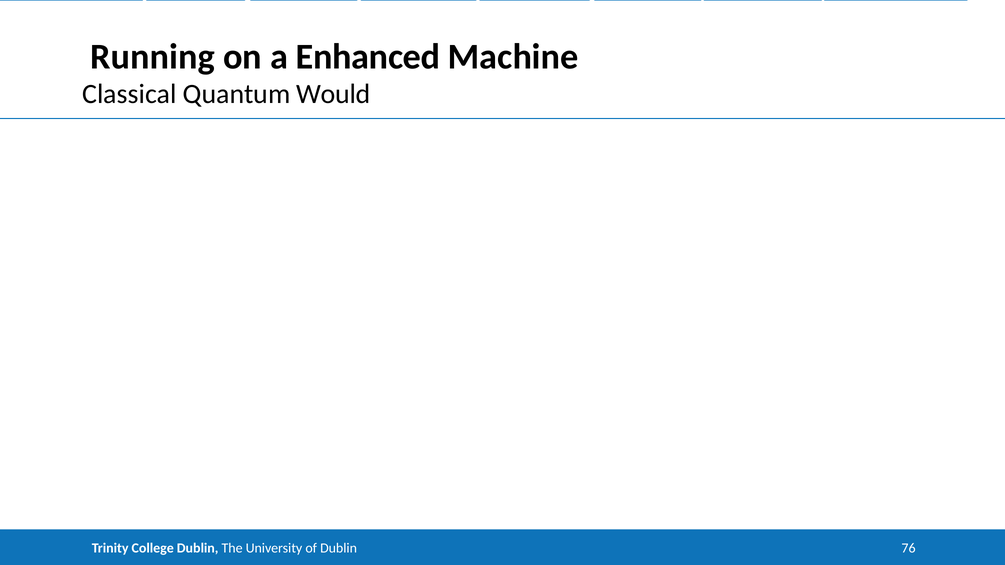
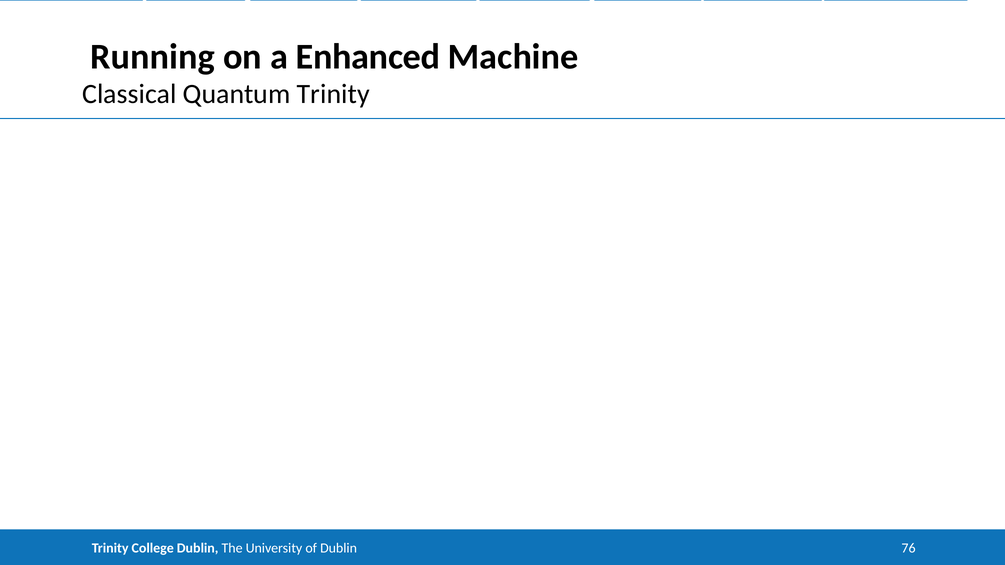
Quantum Would: Would -> Trinity
